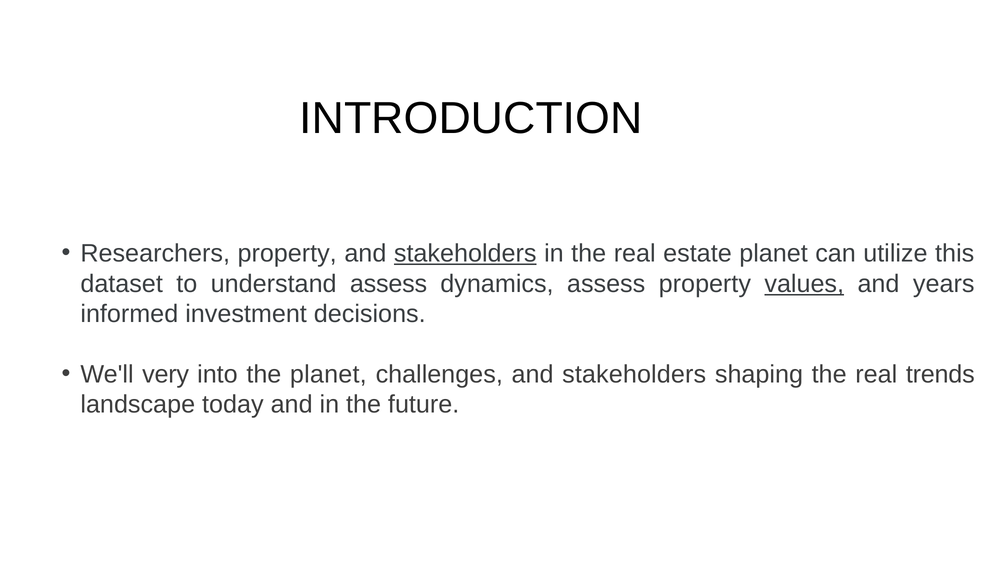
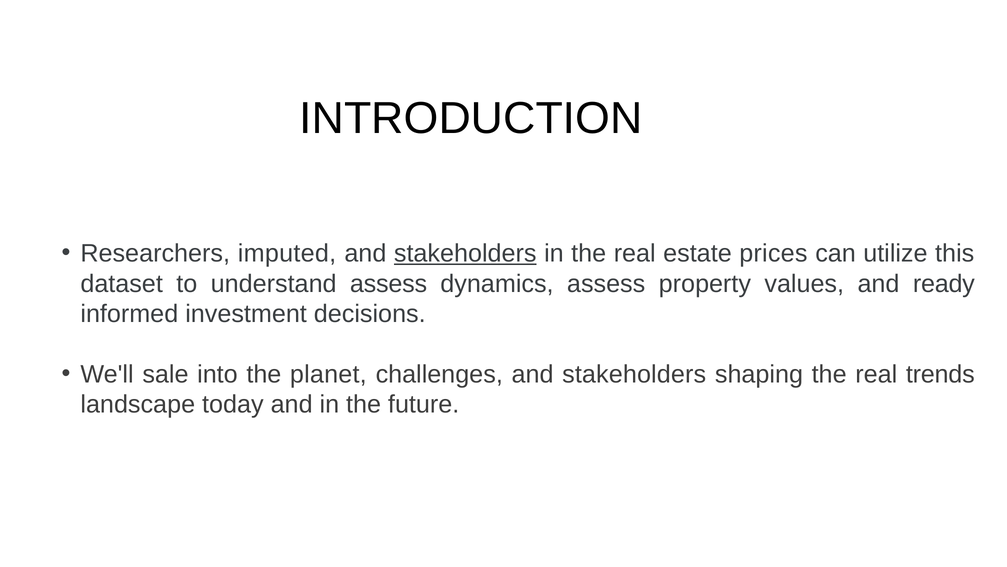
Researchers property: property -> imputed
estate planet: planet -> prices
values underline: present -> none
years: years -> ready
very: very -> sale
